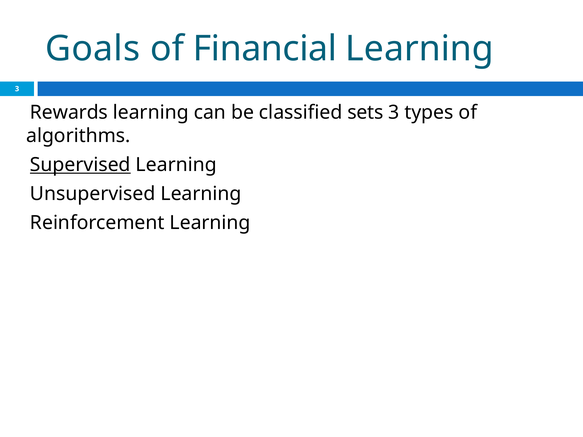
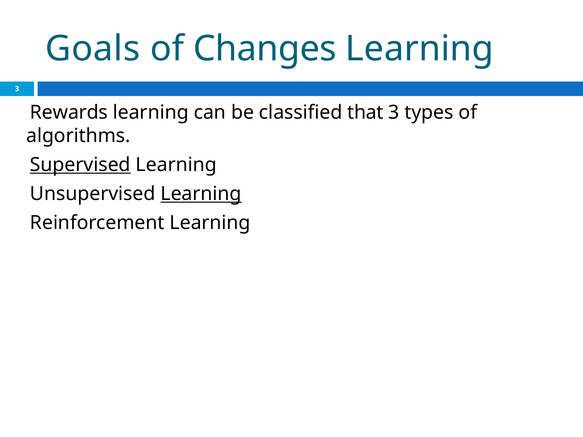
Financial: Financial -> Changes
sets: sets -> that
Learning at (201, 194) underline: none -> present
